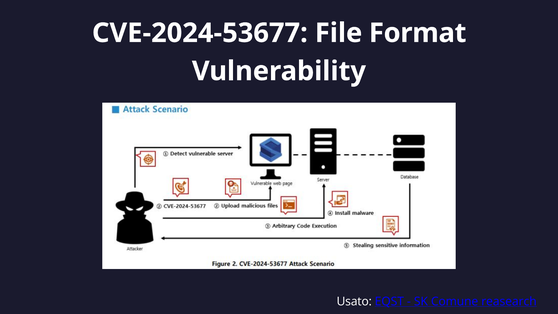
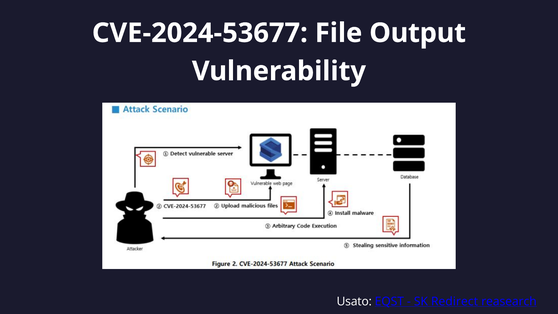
Format: Format -> Output
Comune: Comune -> Redirect
